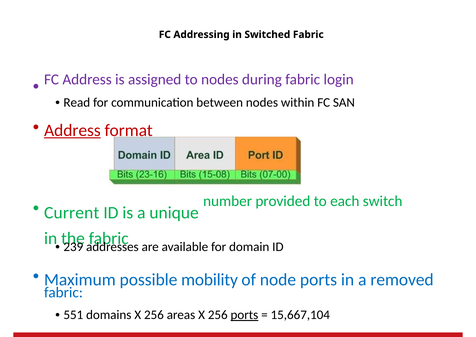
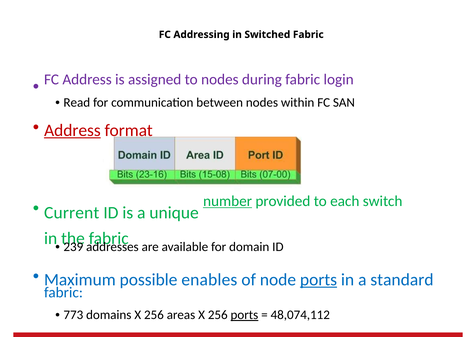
number underline: none -> present
mobility: mobility -> enables
ports at (319, 280) underline: none -> present
removed: removed -> standard
551: 551 -> 773
15,667,104: 15,667,104 -> 48,074,112
